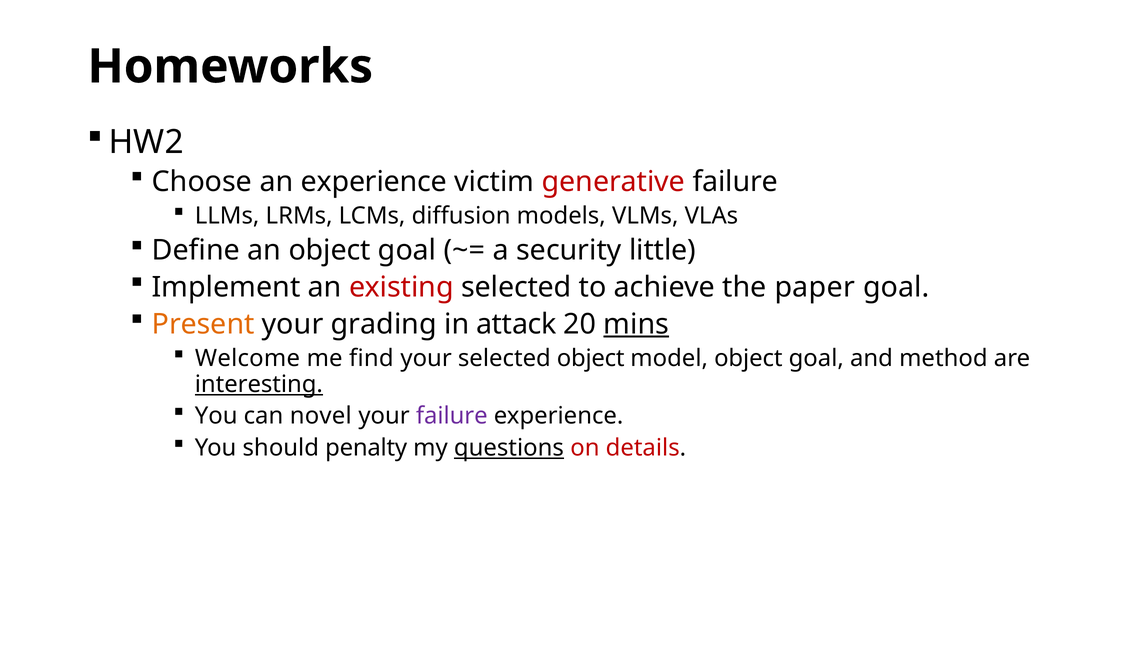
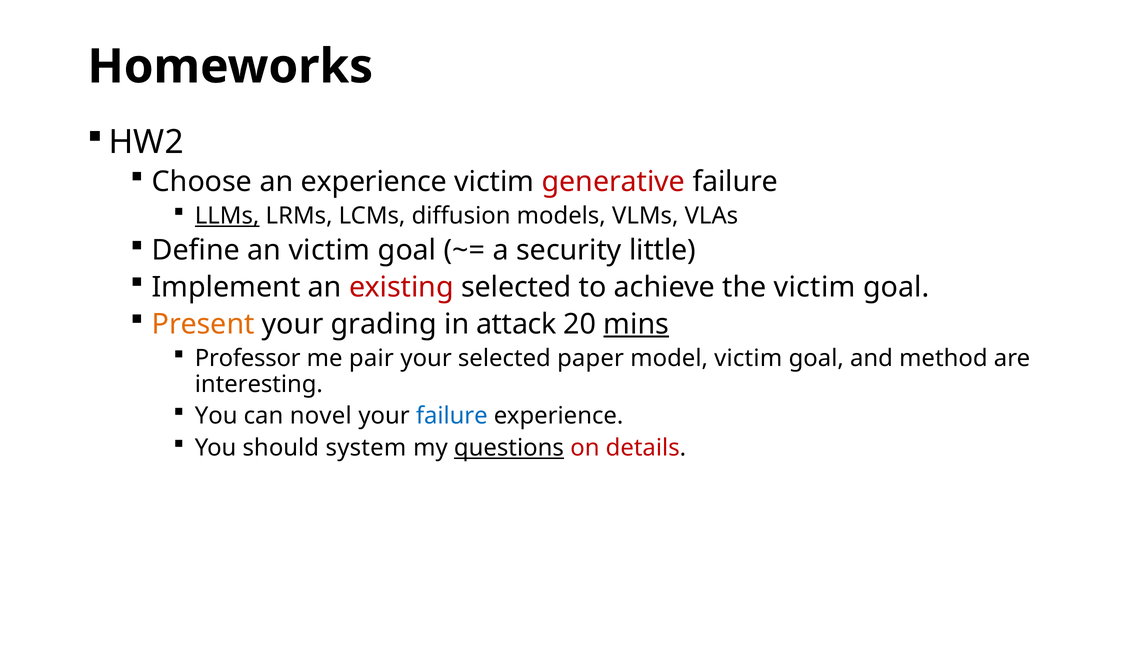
LLMs underline: none -> present
an object: object -> victim
the paper: paper -> victim
Welcome: Welcome -> Professor
find: find -> pair
selected object: object -> paper
model object: object -> victim
interesting underline: present -> none
failure at (452, 416) colour: purple -> blue
penalty: penalty -> system
